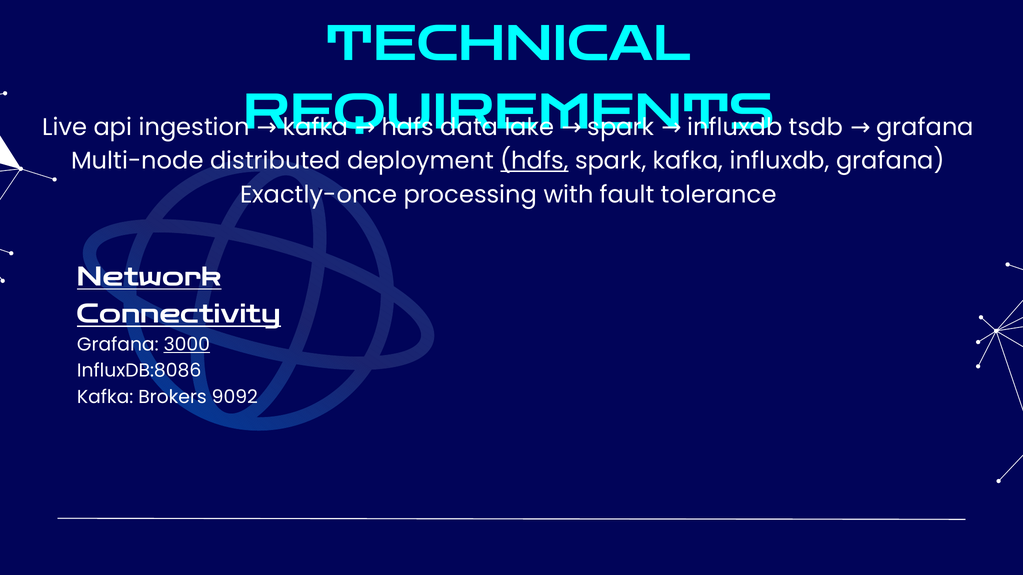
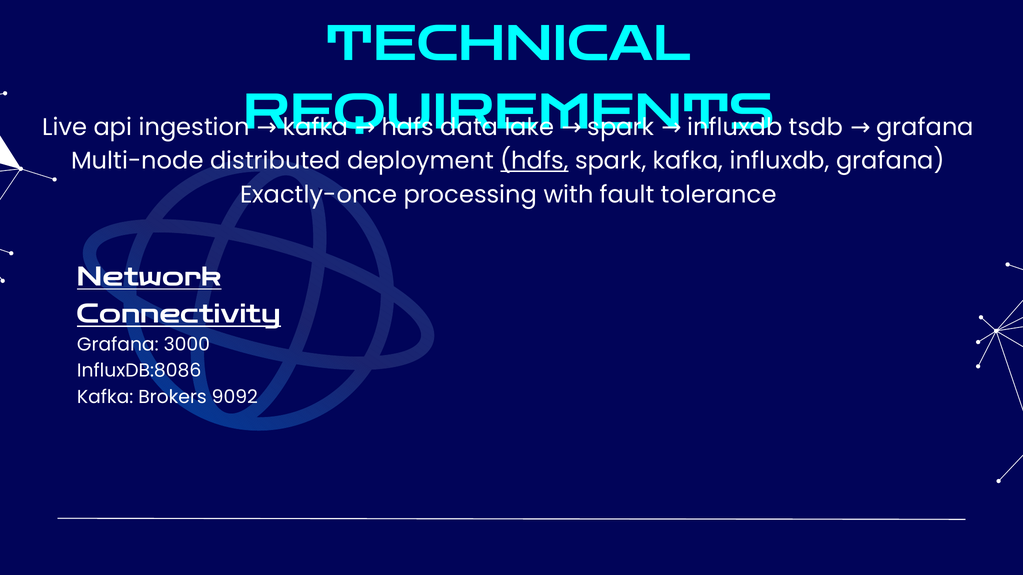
3000 underline: present -> none
